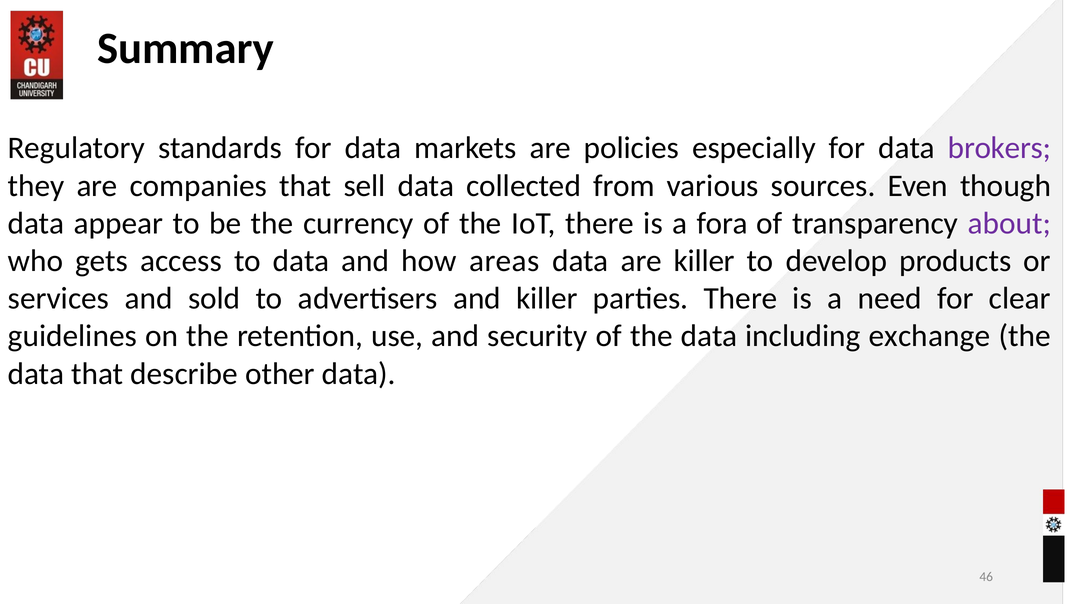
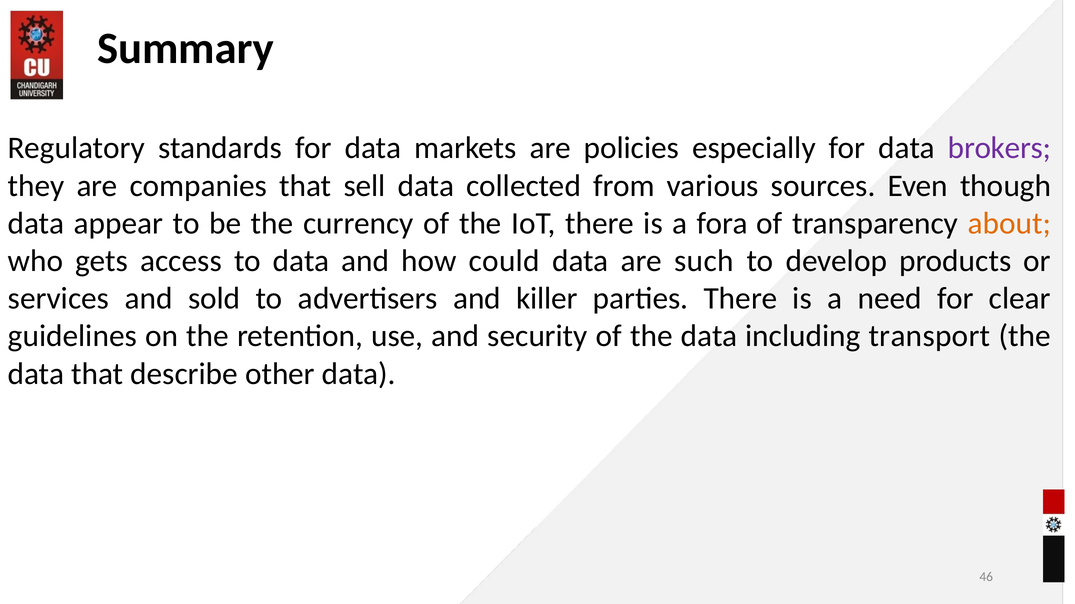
about colour: purple -> orange
areas: areas -> could
are killer: killer -> such
exchange: exchange -> transport
